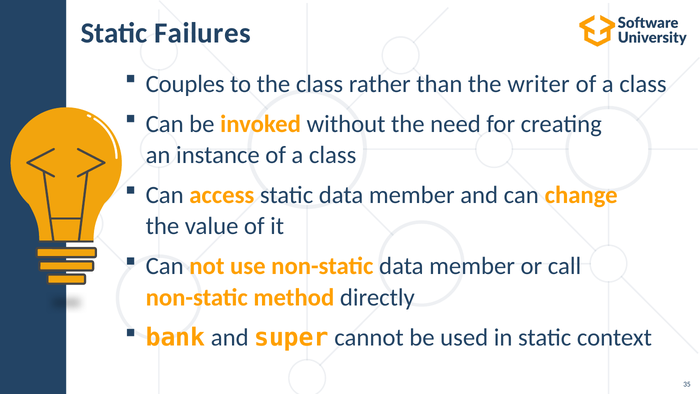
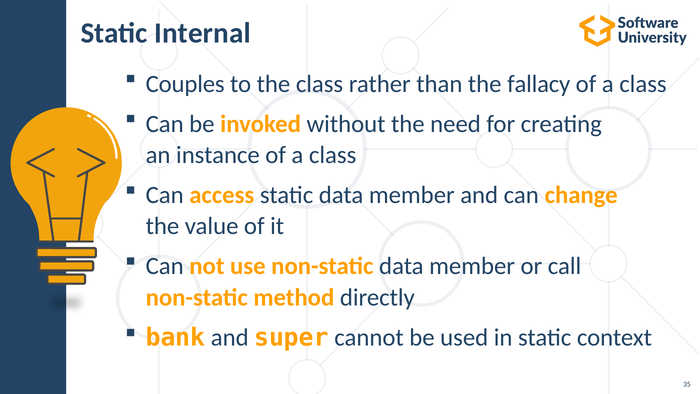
Failures: Failures -> Internal
writer: writer -> fallacy
